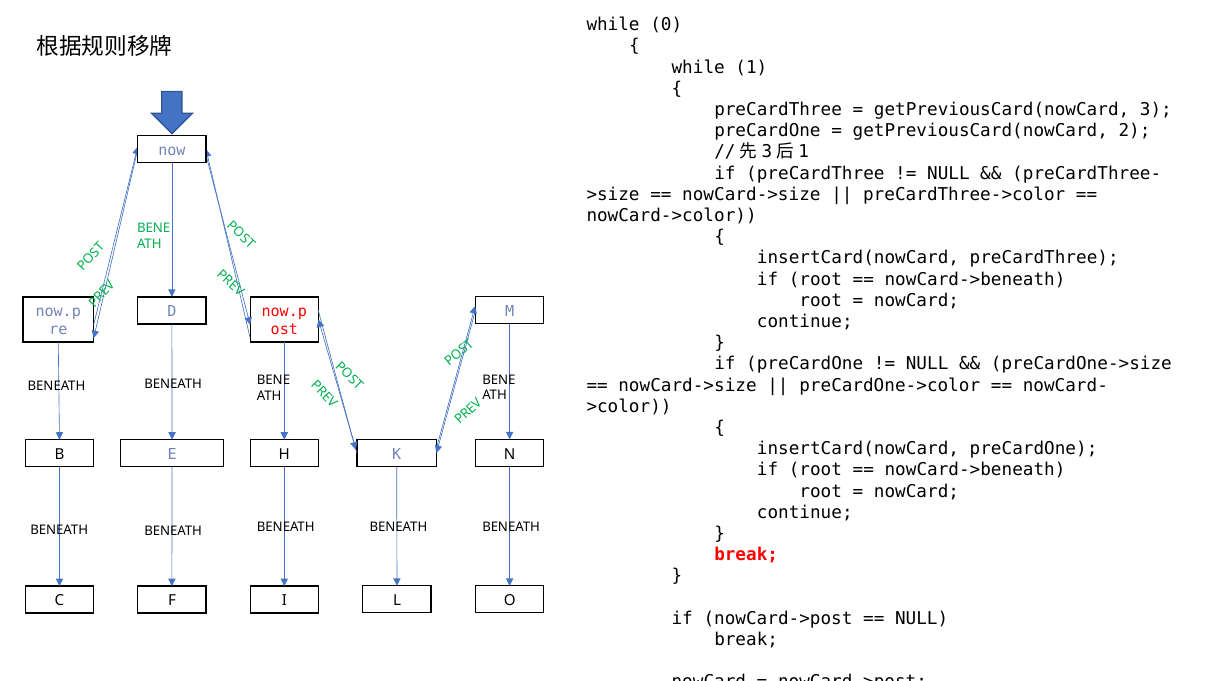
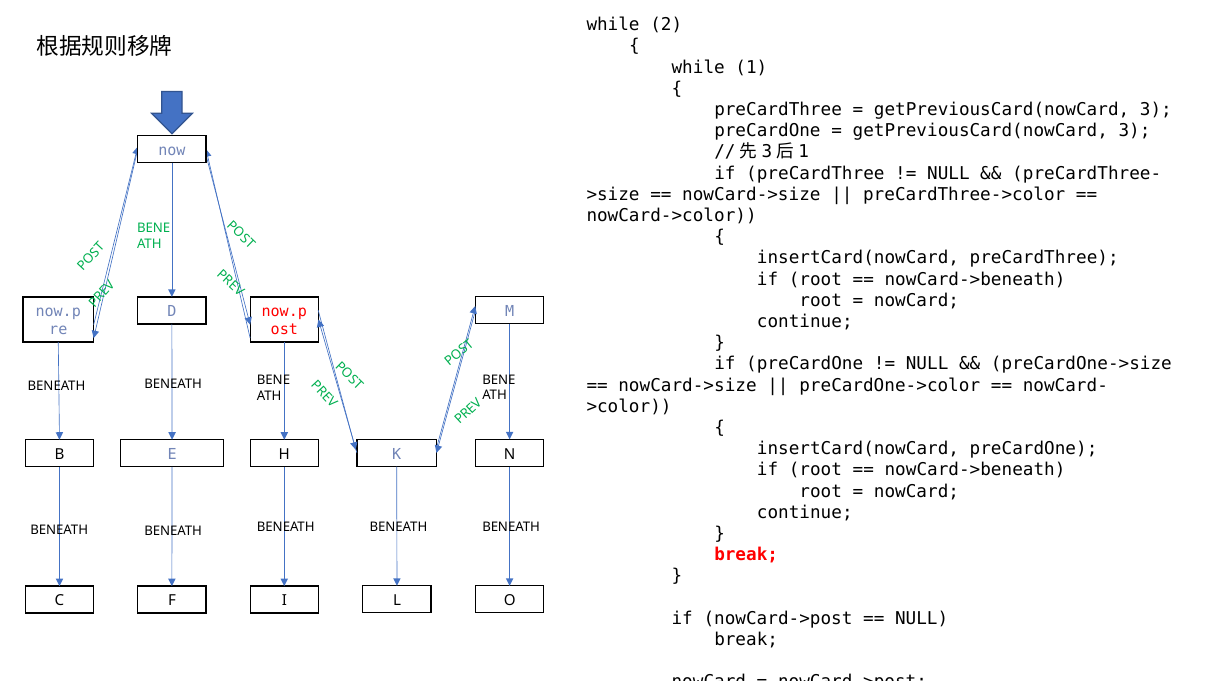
0: 0 -> 2
2 at (1135, 131): 2 -> 3
